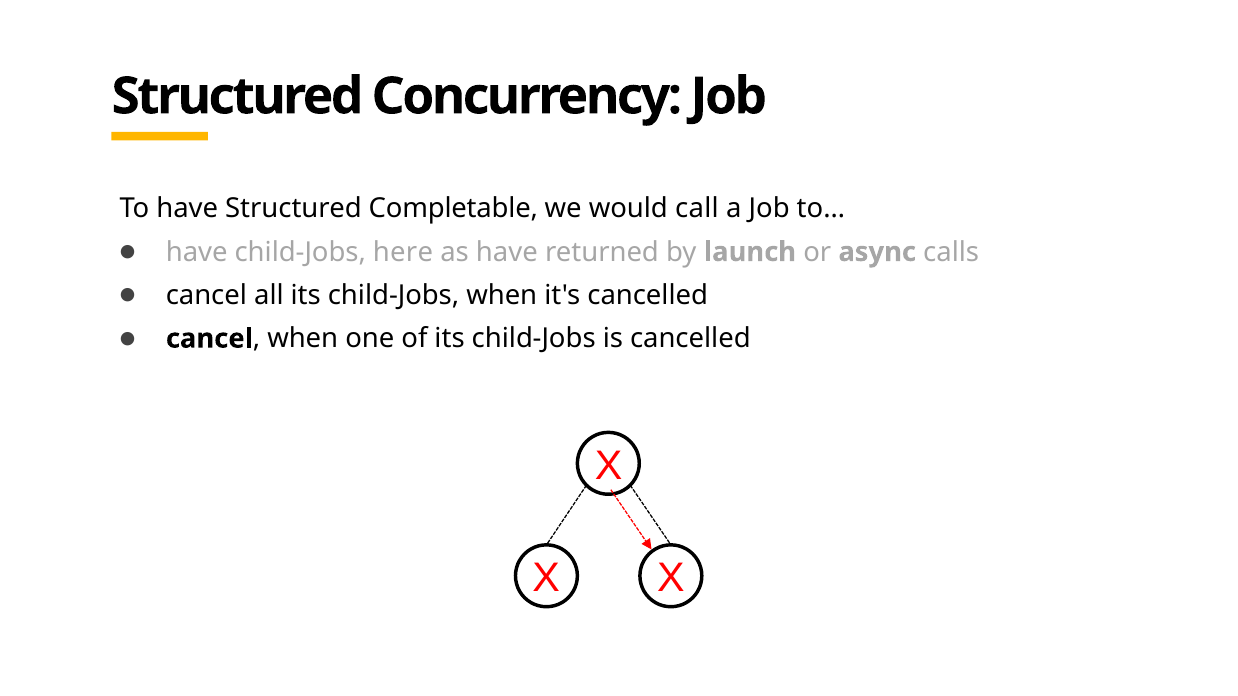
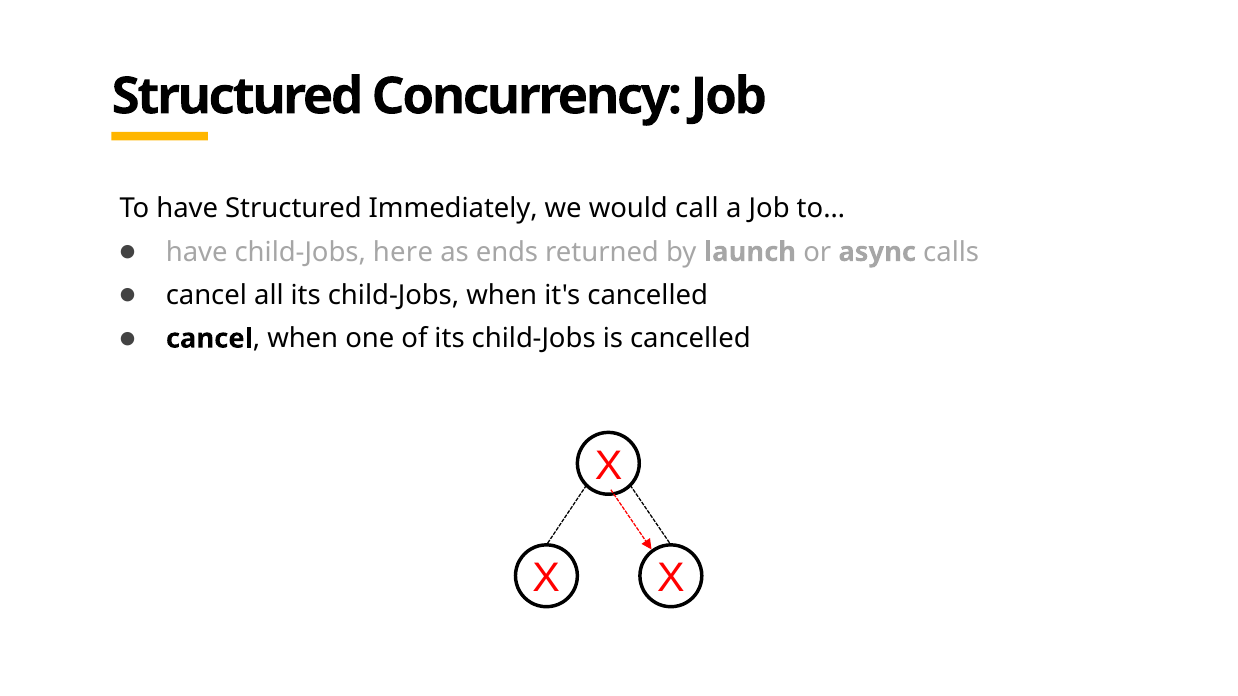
Completable: Completable -> Immediately
as have: have -> ends
